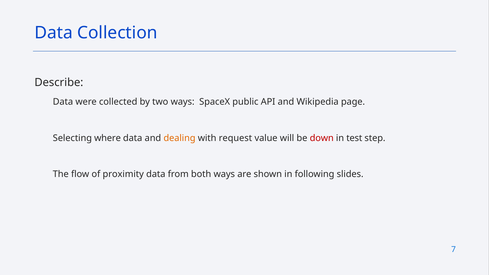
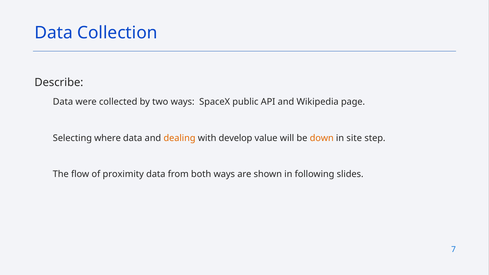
request: request -> develop
down colour: red -> orange
test: test -> site
